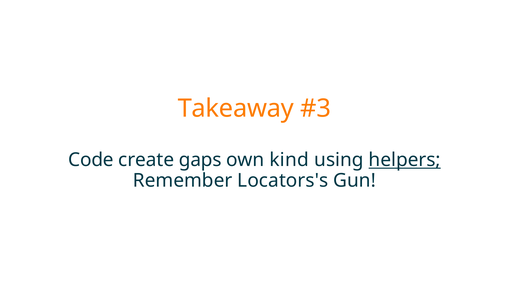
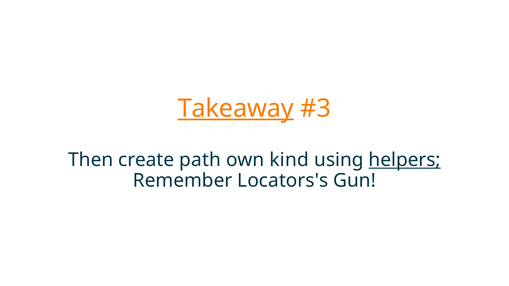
Takeaway underline: none -> present
Code: Code -> Then
gaps: gaps -> path
